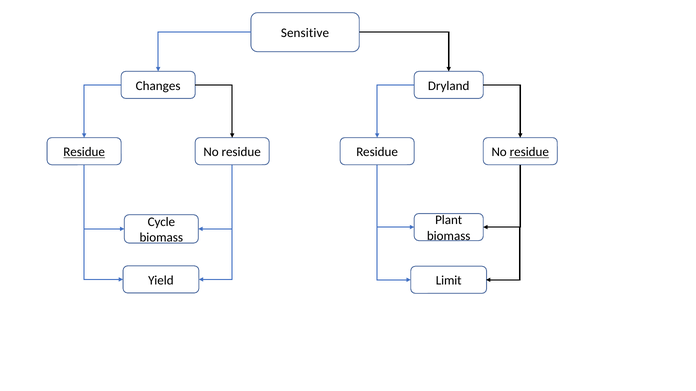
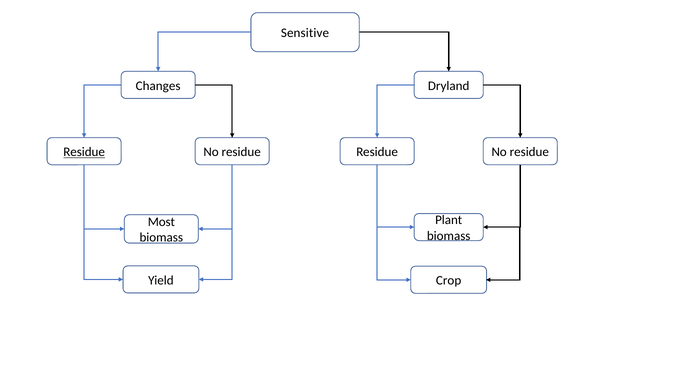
residue at (529, 152) underline: present -> none
Cycle: Cycle -> Most
Limit: Limit -> Crop
